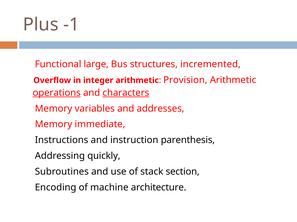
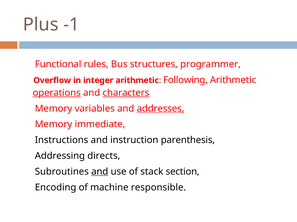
large: large -> rules
incremented: incremented -> programmer
Provision: Provision -> Following
addresses underline: none -> present
quickly: quickly -> directs
and at (100, 172) underline: none -> present
architecture: architecture -> responsible
